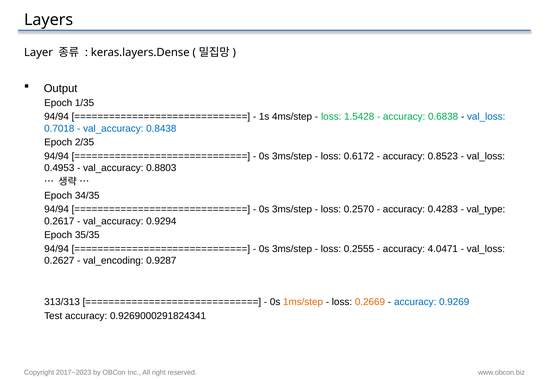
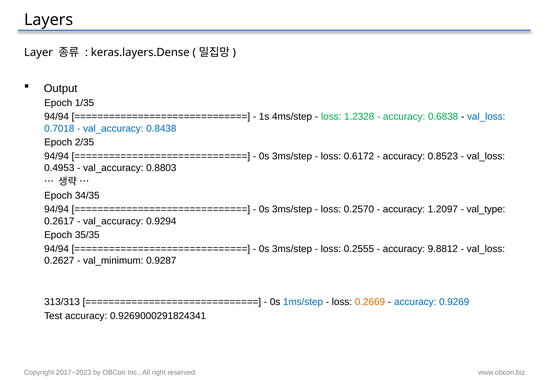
1.5428: 1.5428 -> 1.2328
0.4283: 0.4283 -> 1.2097
4.0471: 4.0471 -> 9.8812
val_encoding: val_encoding -> val_minimum
1ms/step colour: orange -> blue
